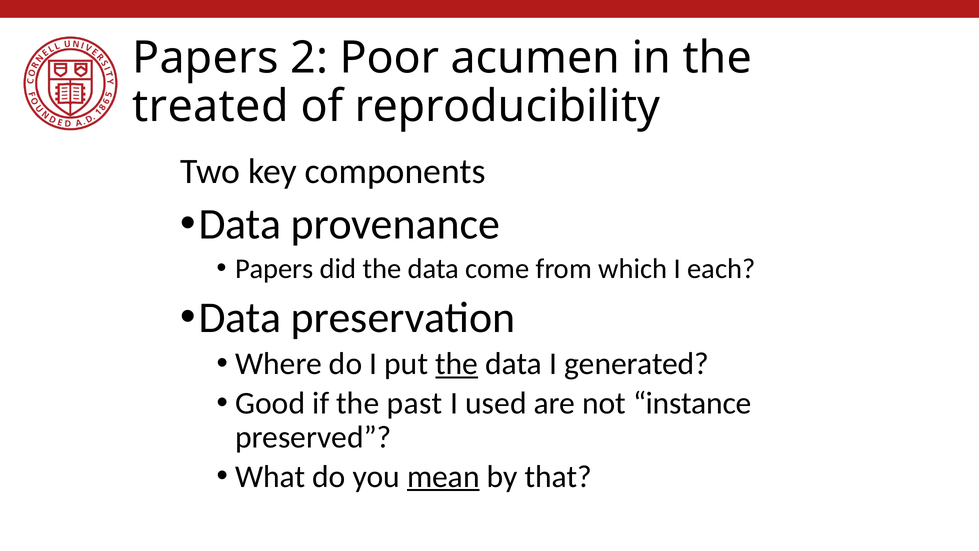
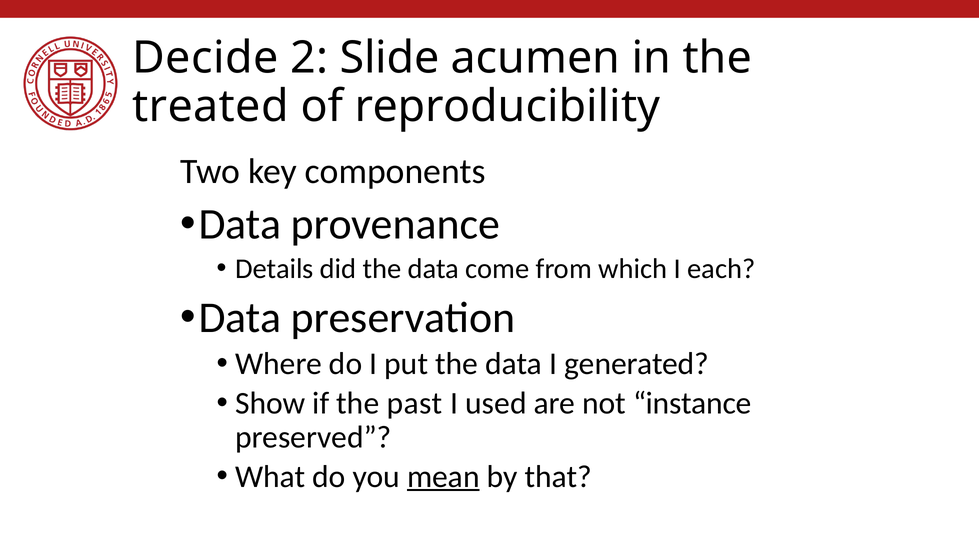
Papers at (205, 58): Papers -> Decide
Poor: Poor -> Slide
Papers at (274, 269): Papers -> Details
the at (457, 364) underline: present -> none
Good: Good -> Show
